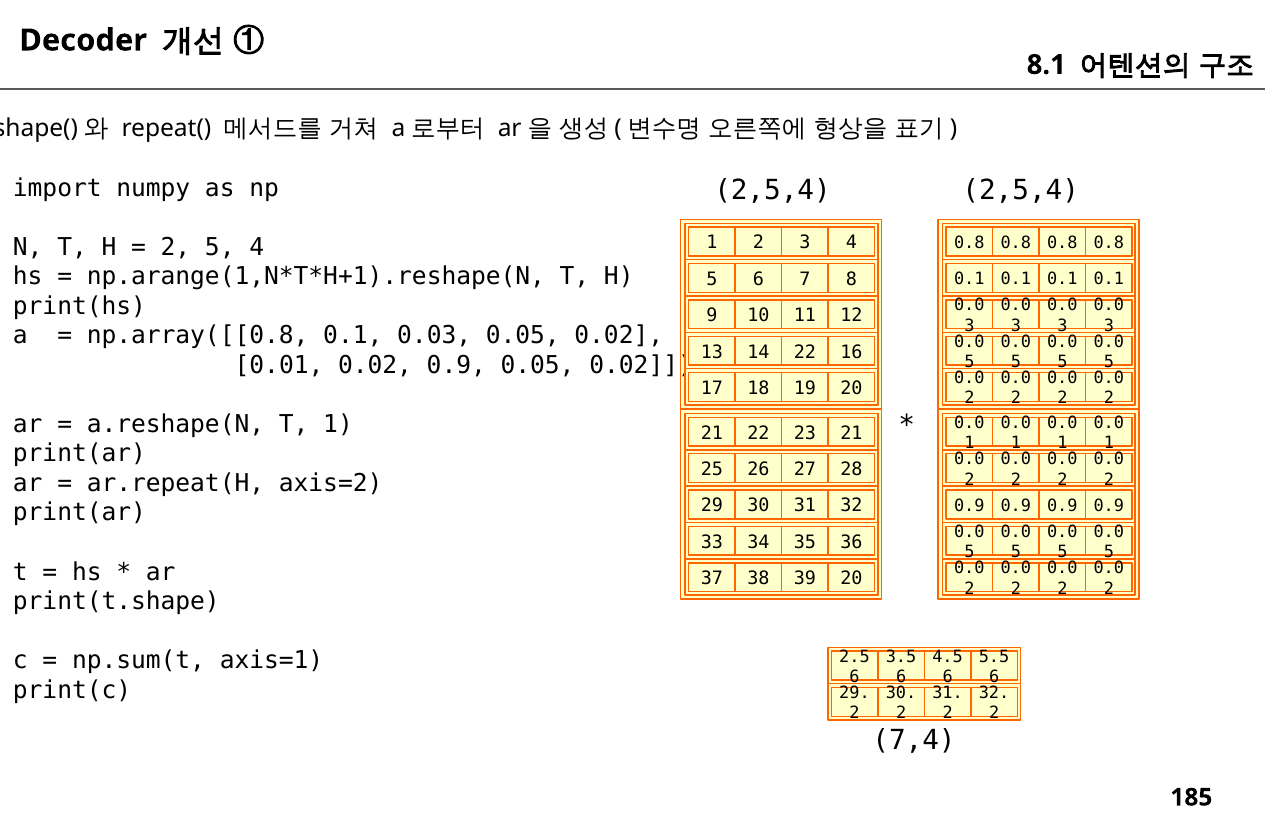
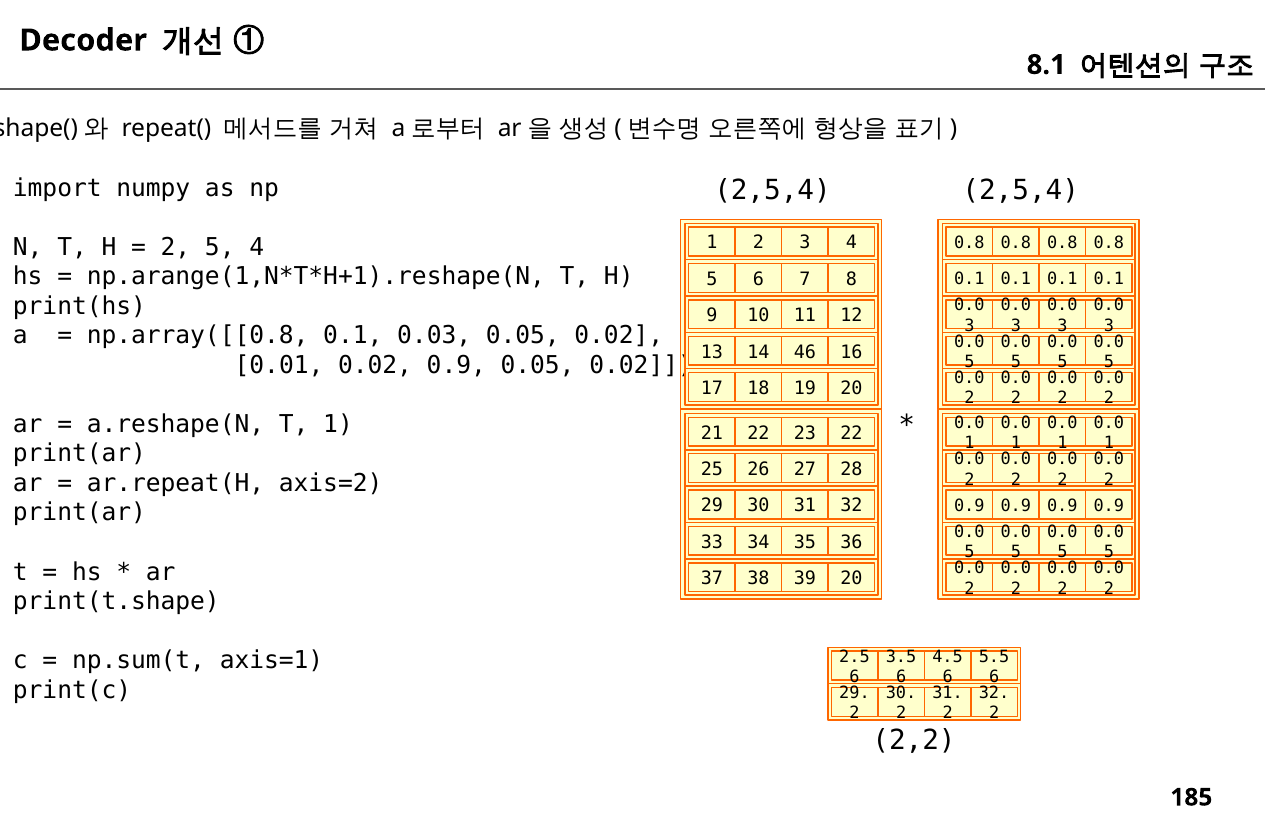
14 22: 22 -> 46
23 21: 21 -> 22
7,4: 7,4 -> 2,2
